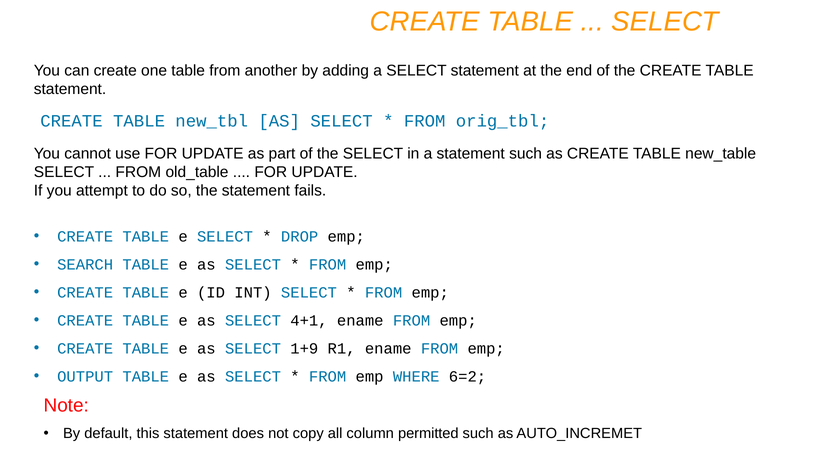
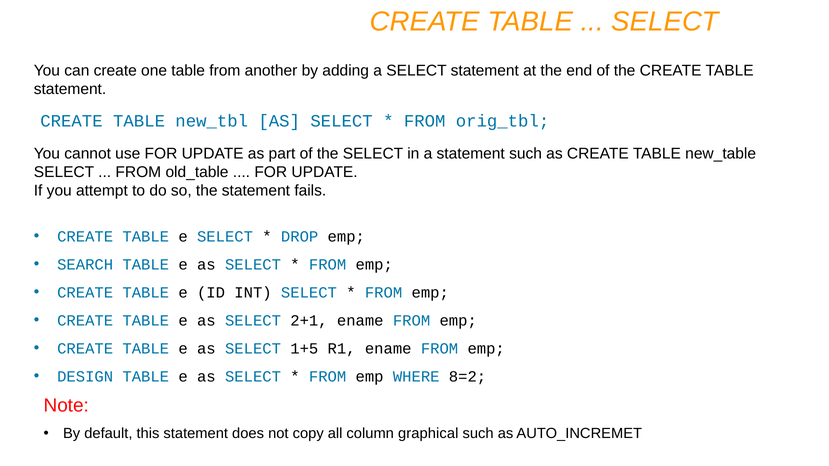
4+1: 4+1 -> 2+1
1+9: 1+9 -> 1+5
OUTPUT: OUTPUT -> DESIGN
6=2: 6=2 -> 8=2
permitted: permitted -> graphical
